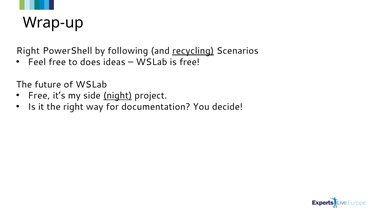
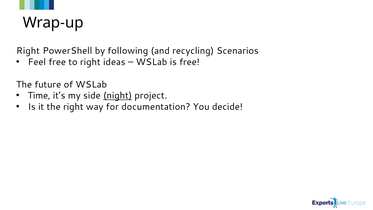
recycling underline: present -> none
to does: does -> right
Free at (39, 96): Free -> Time
